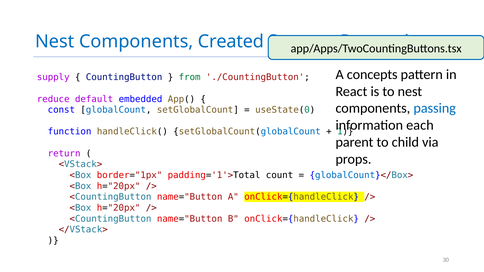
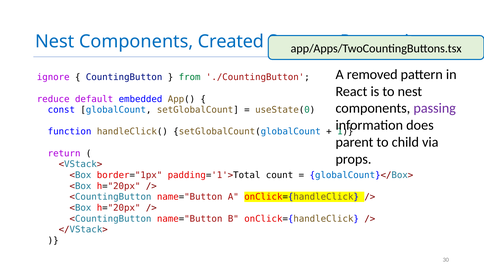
concepts: concepts -> removed
supply: supply -> ignore
passing colour: blue -> purple
each: each -> does
